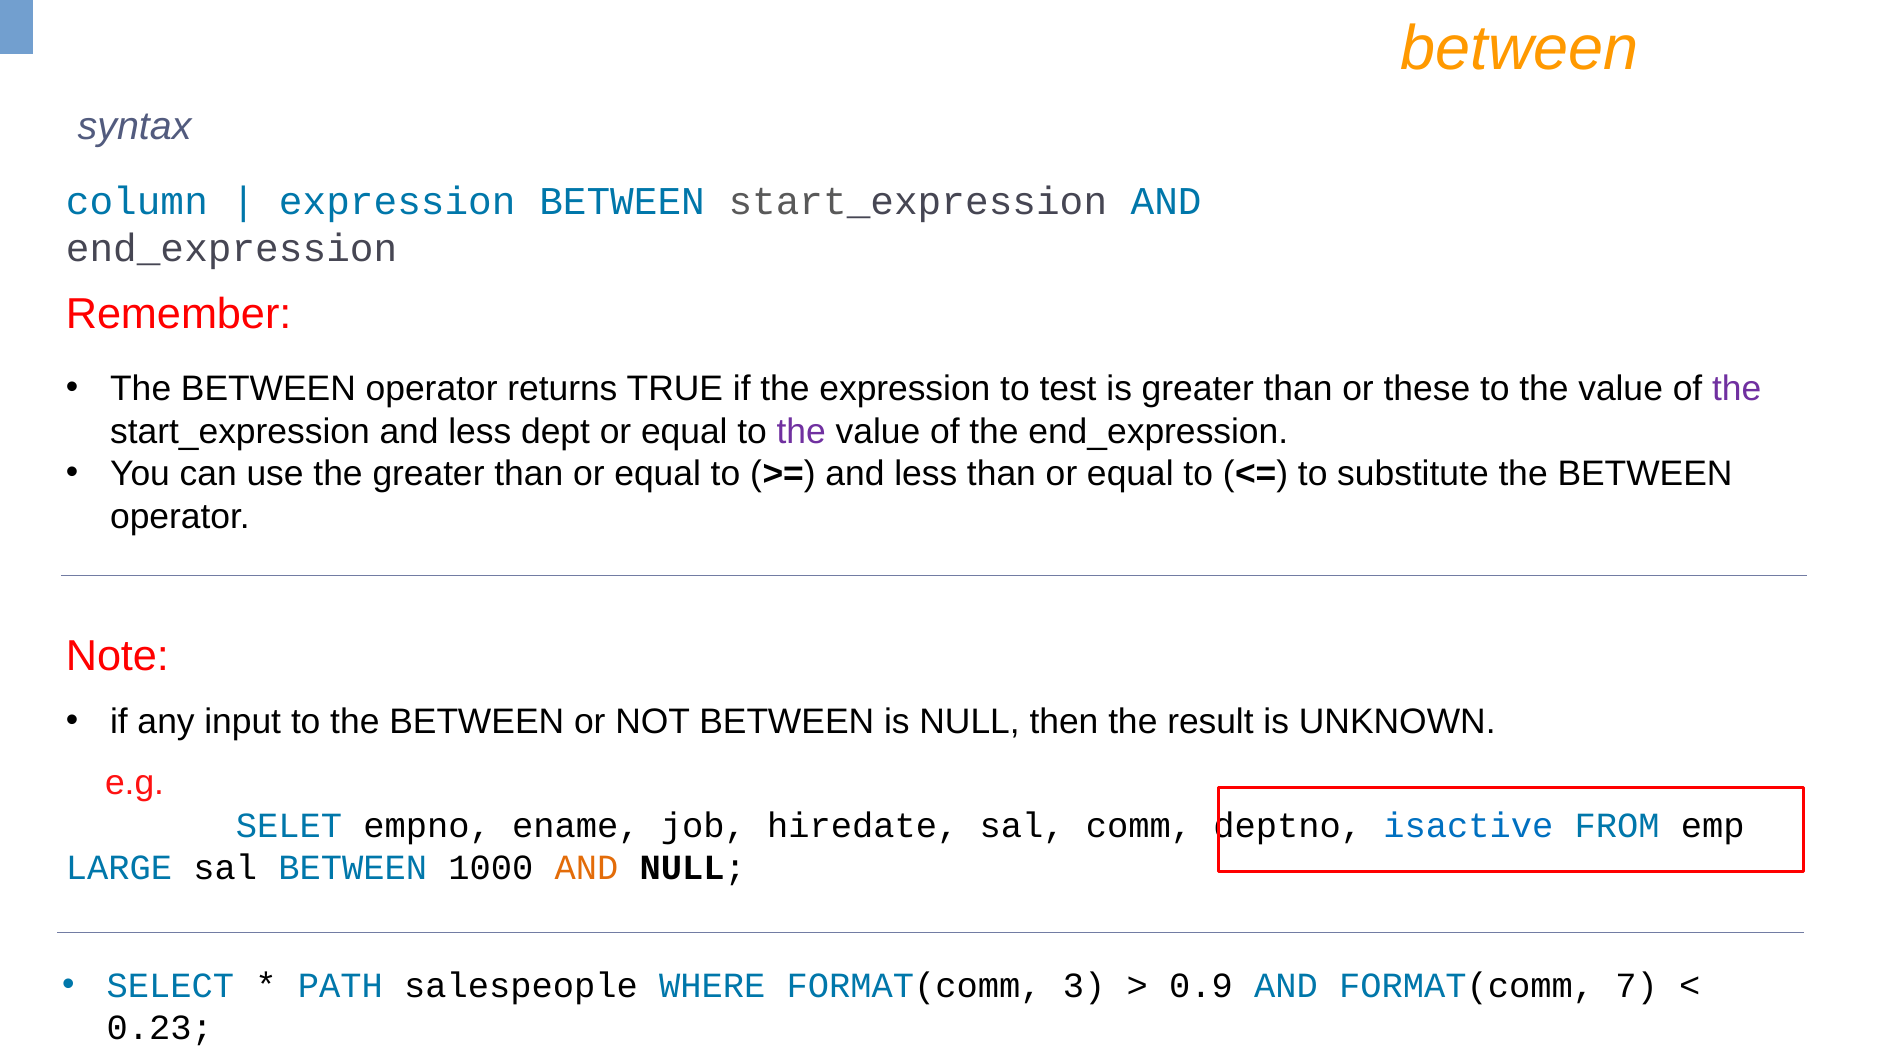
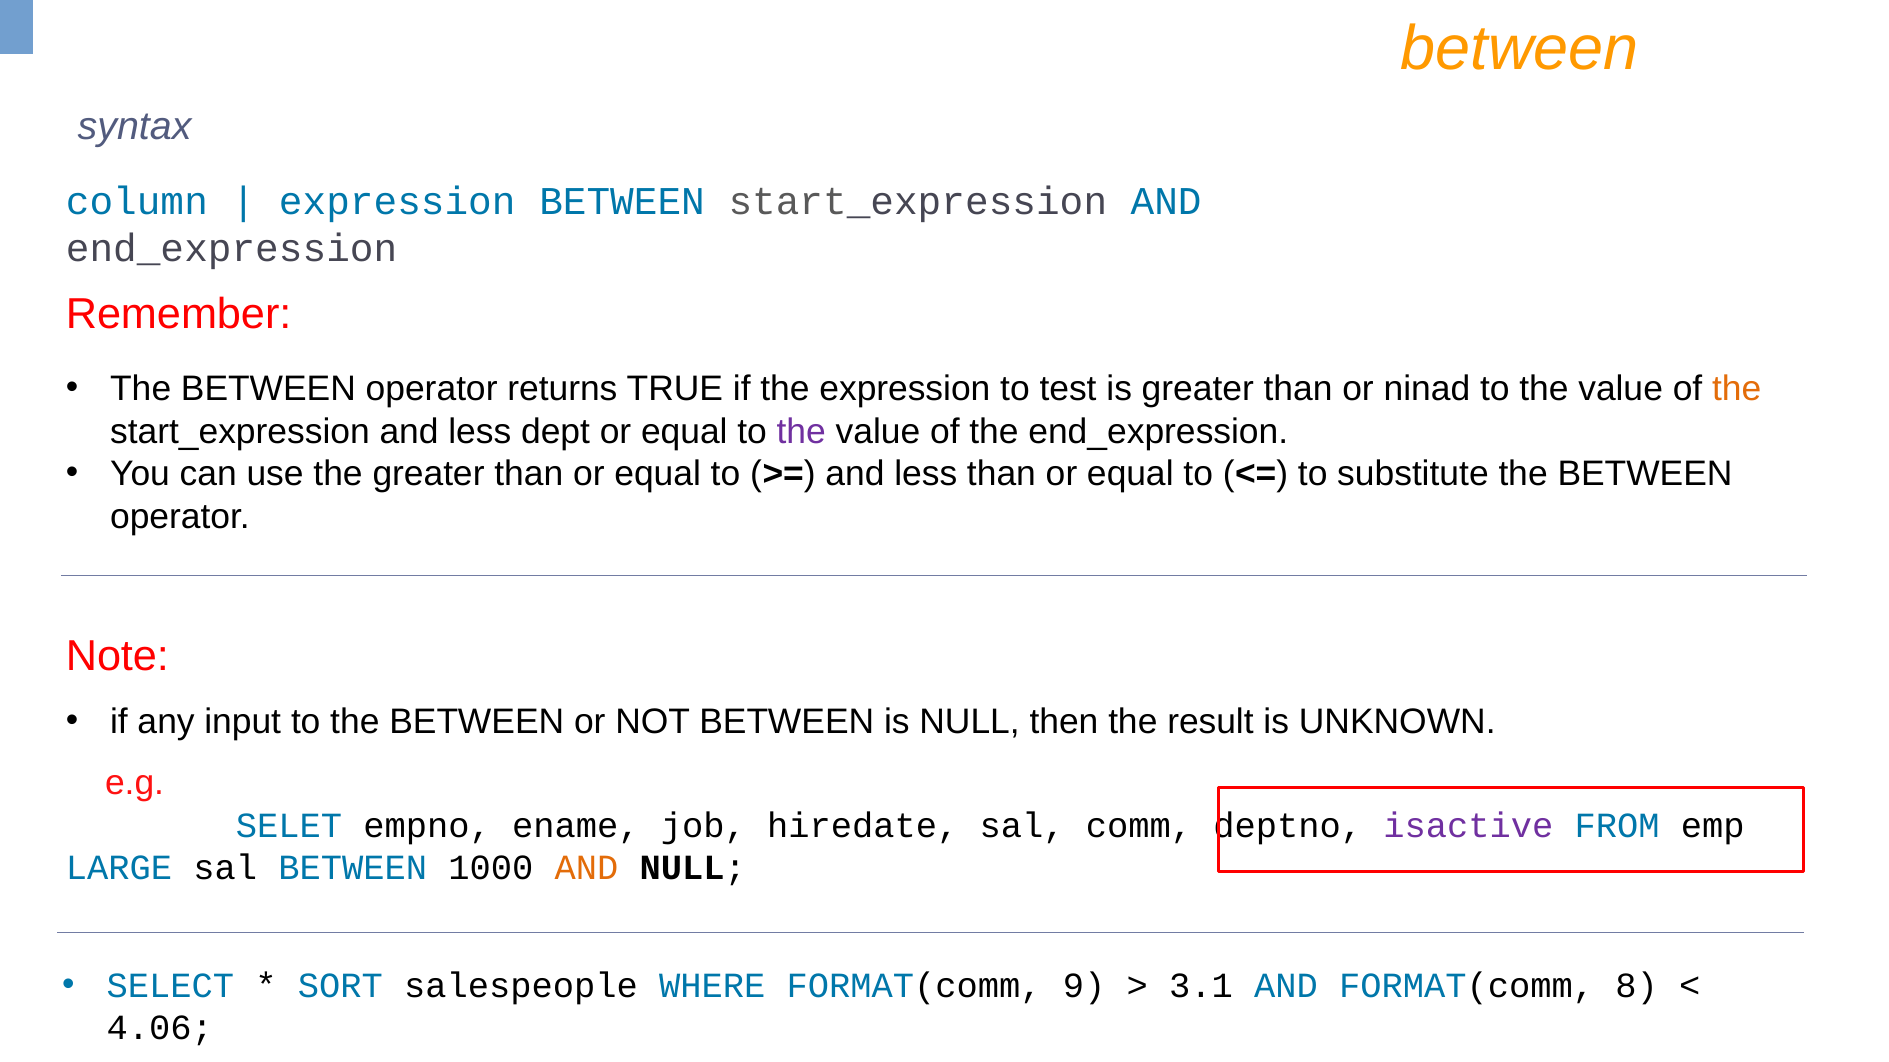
these: these -> ninad
the at (1737, 389) colour: purple -> orange
isactive colour: blue -> purple
PATH: PATH -> SORT
3: 3 -> 9
0.9: 0.9 -> 3.1
7: 7 -> 8
0.23: 0.23 -> 4.06
